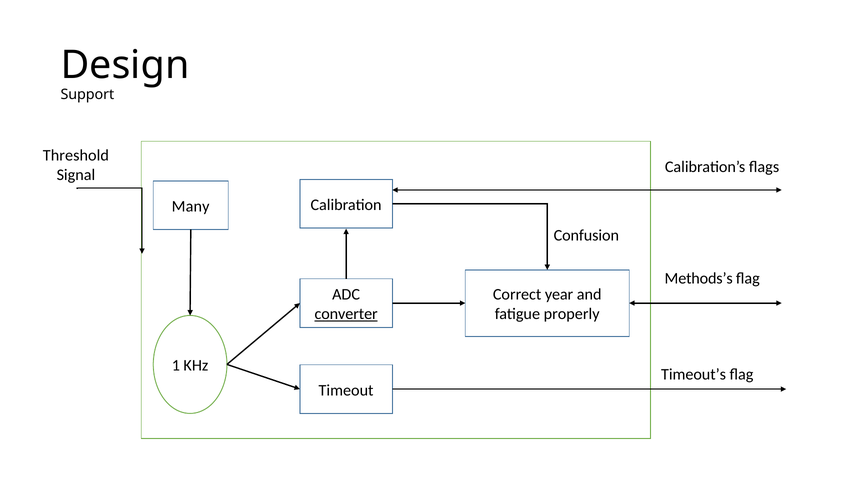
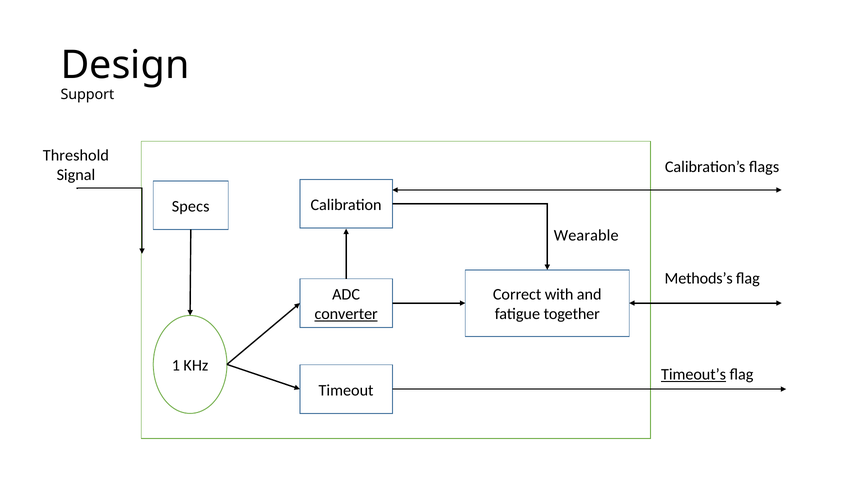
Many: Many -> Specs
Confusion: Confusion -> Wearable
year: year -> with
properly: properly -> together
Timeout’s underline: none -> present
